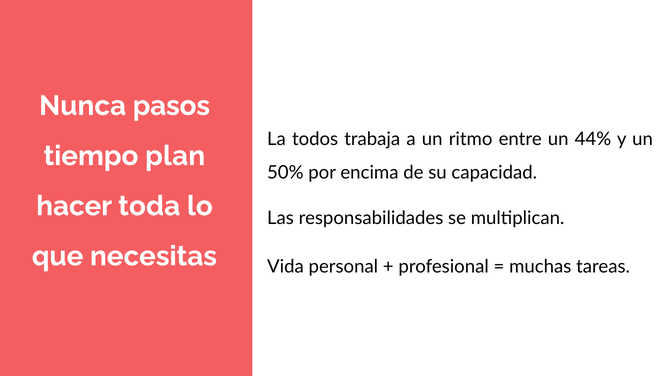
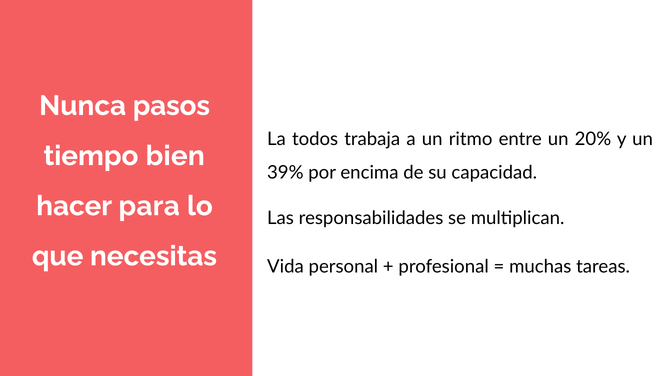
44%: 44% -> 20%
plan: plan -> bien
50%: 50% -> 39%
toda: toda -> para
